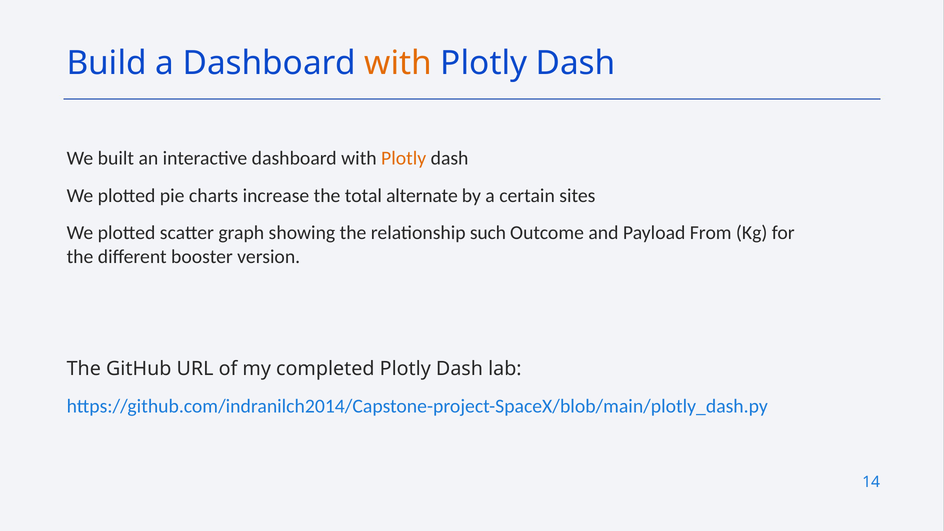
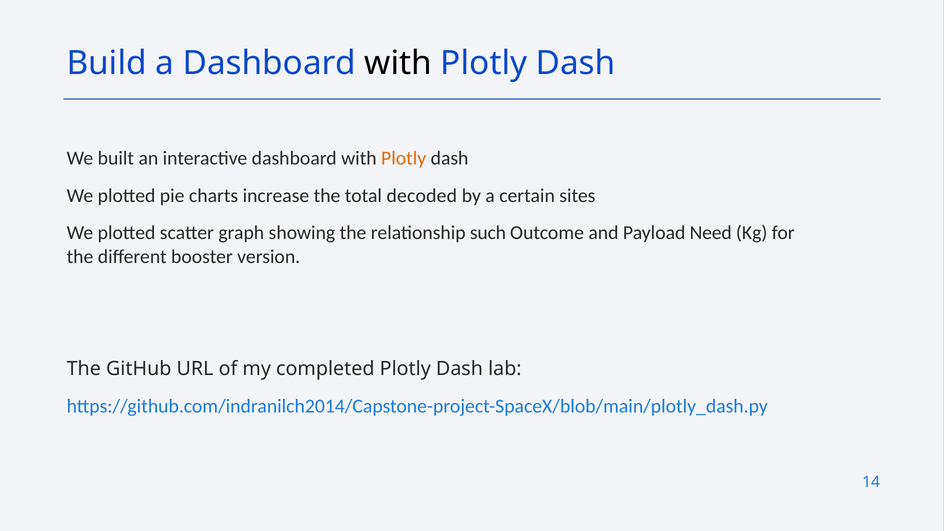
with at (398, 63) colour: orange -> black
alternate: alternate -> decoded
From: From -> Need
